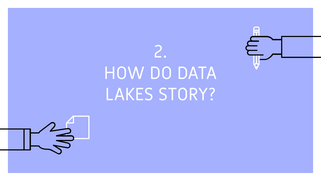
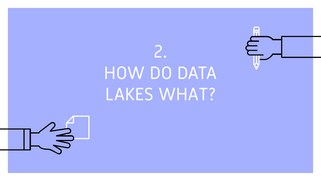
STORY: STORY -> WHAT
